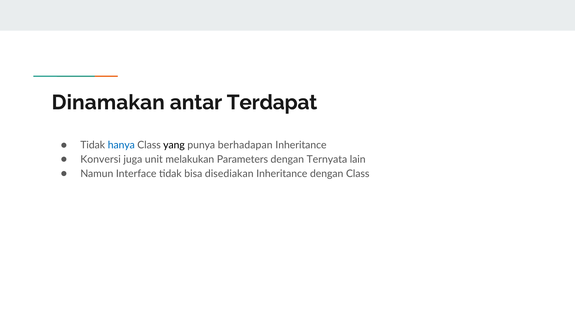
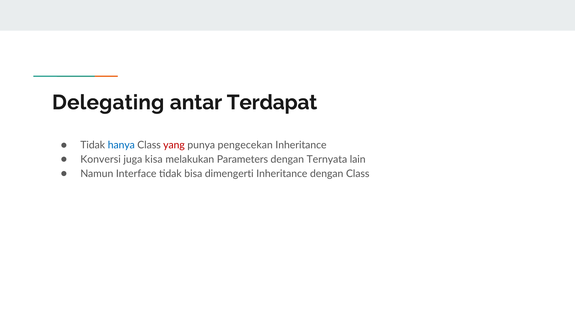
Dinamakan: Dinamakan -> Delegating
yang colour: black -> red
berhadapan: berhadapan -> pengecekan
unit: unit -> kisa
disediakan: disediakan -> dimengerti
